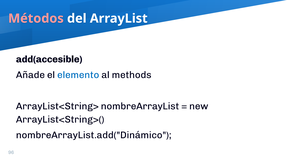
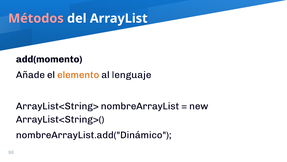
add(accesible: add(accesible -> add(momento
elemento colour: blue -> orange
methods: methods -> lenguaje
